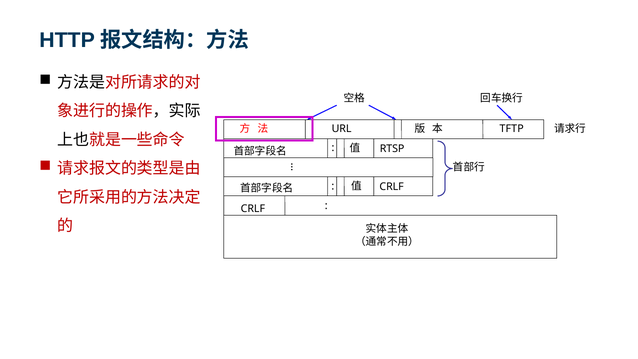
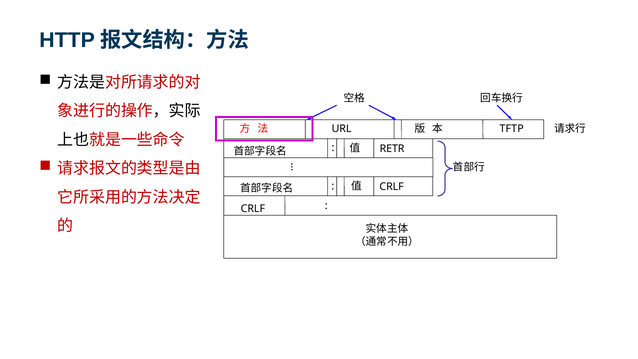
RTSP: RTSP -> RETR
